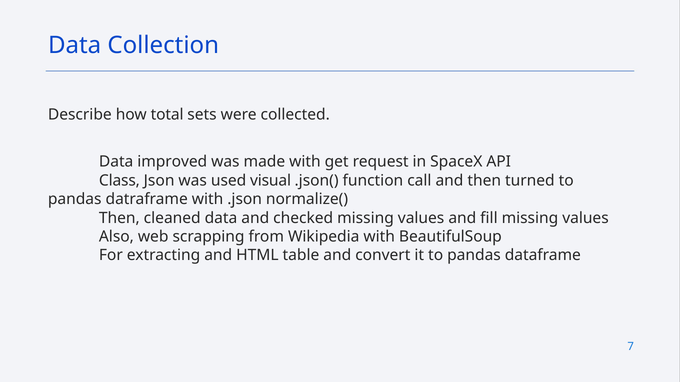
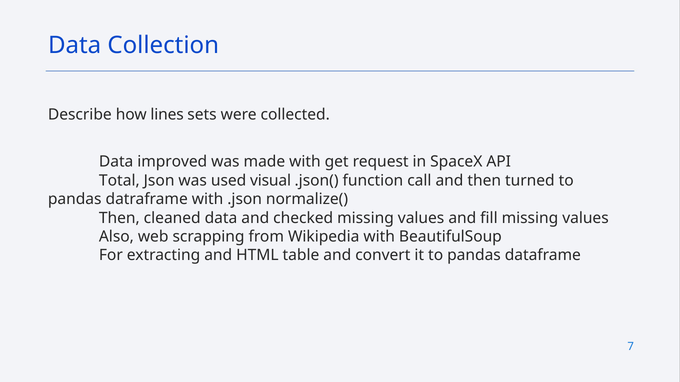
total: total -> lines
Class: Class -> Total
